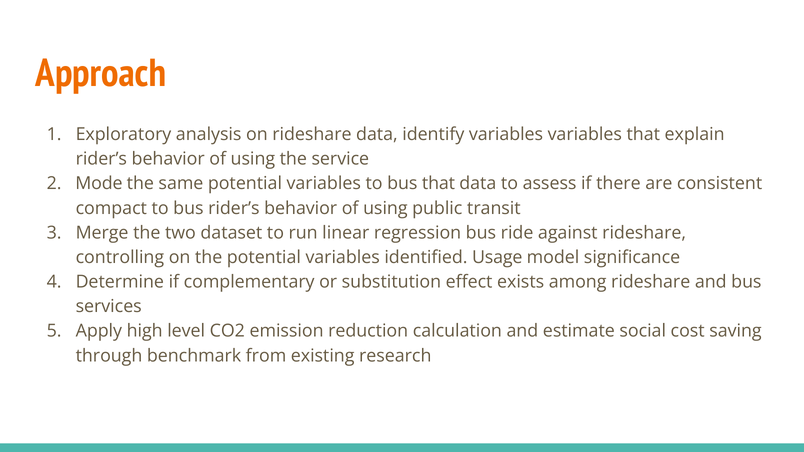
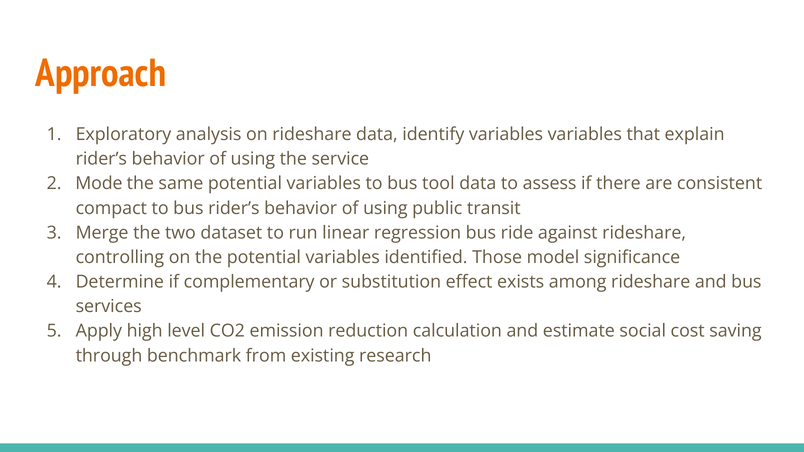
bus that: that -> tool
Usage: Usage -> Those
